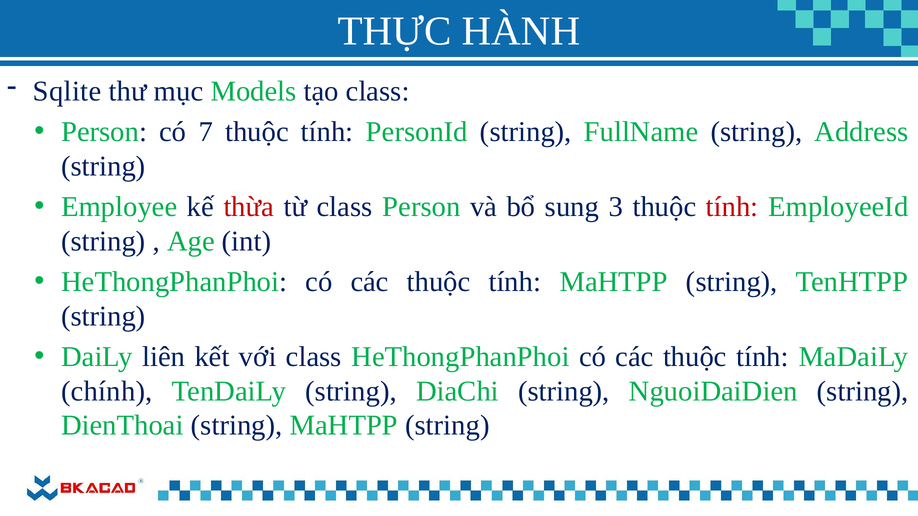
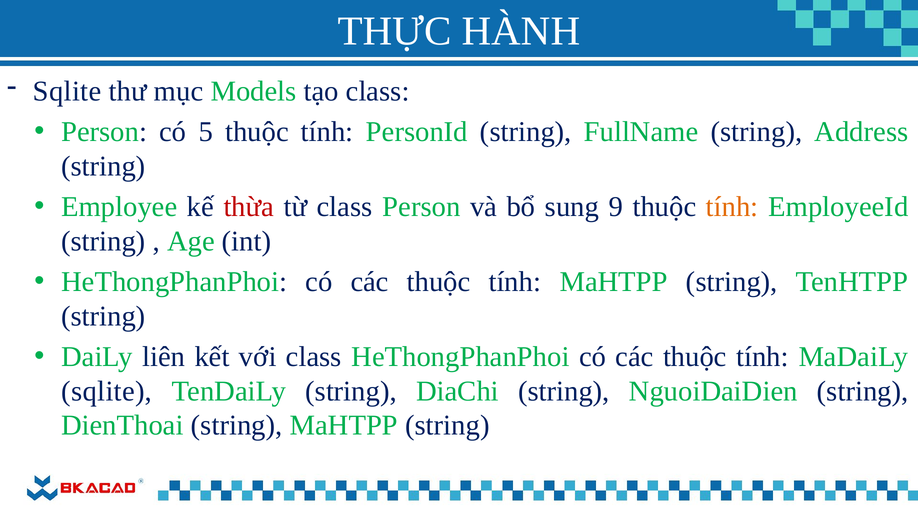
7: 7 -> 5
3: 3 -> 9
tính at (732, 207) colour: red -> orange
chính at (107, 391): chính -> sqlite
